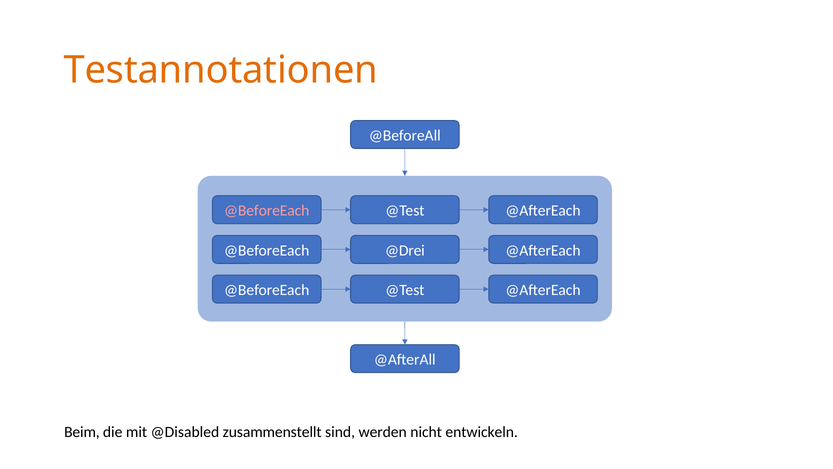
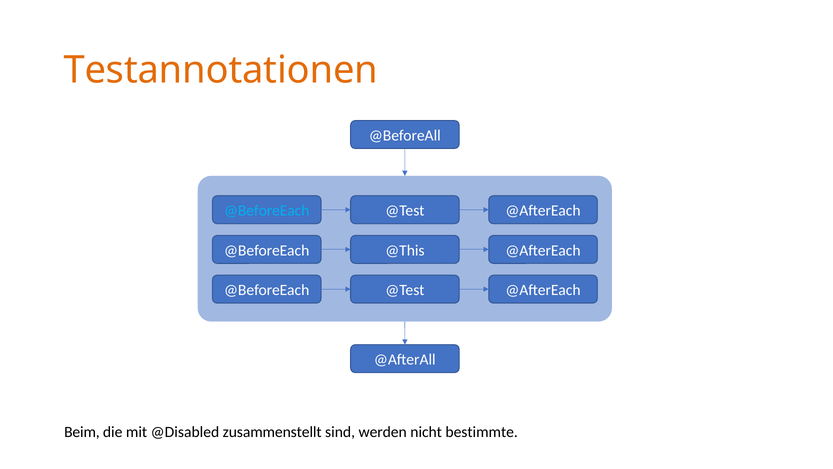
@BeforeEach at (267, 211) colour: pink -> light blue
@Drei: @Drei -> @This
entwickeln: entwickeln -> bestimmte
